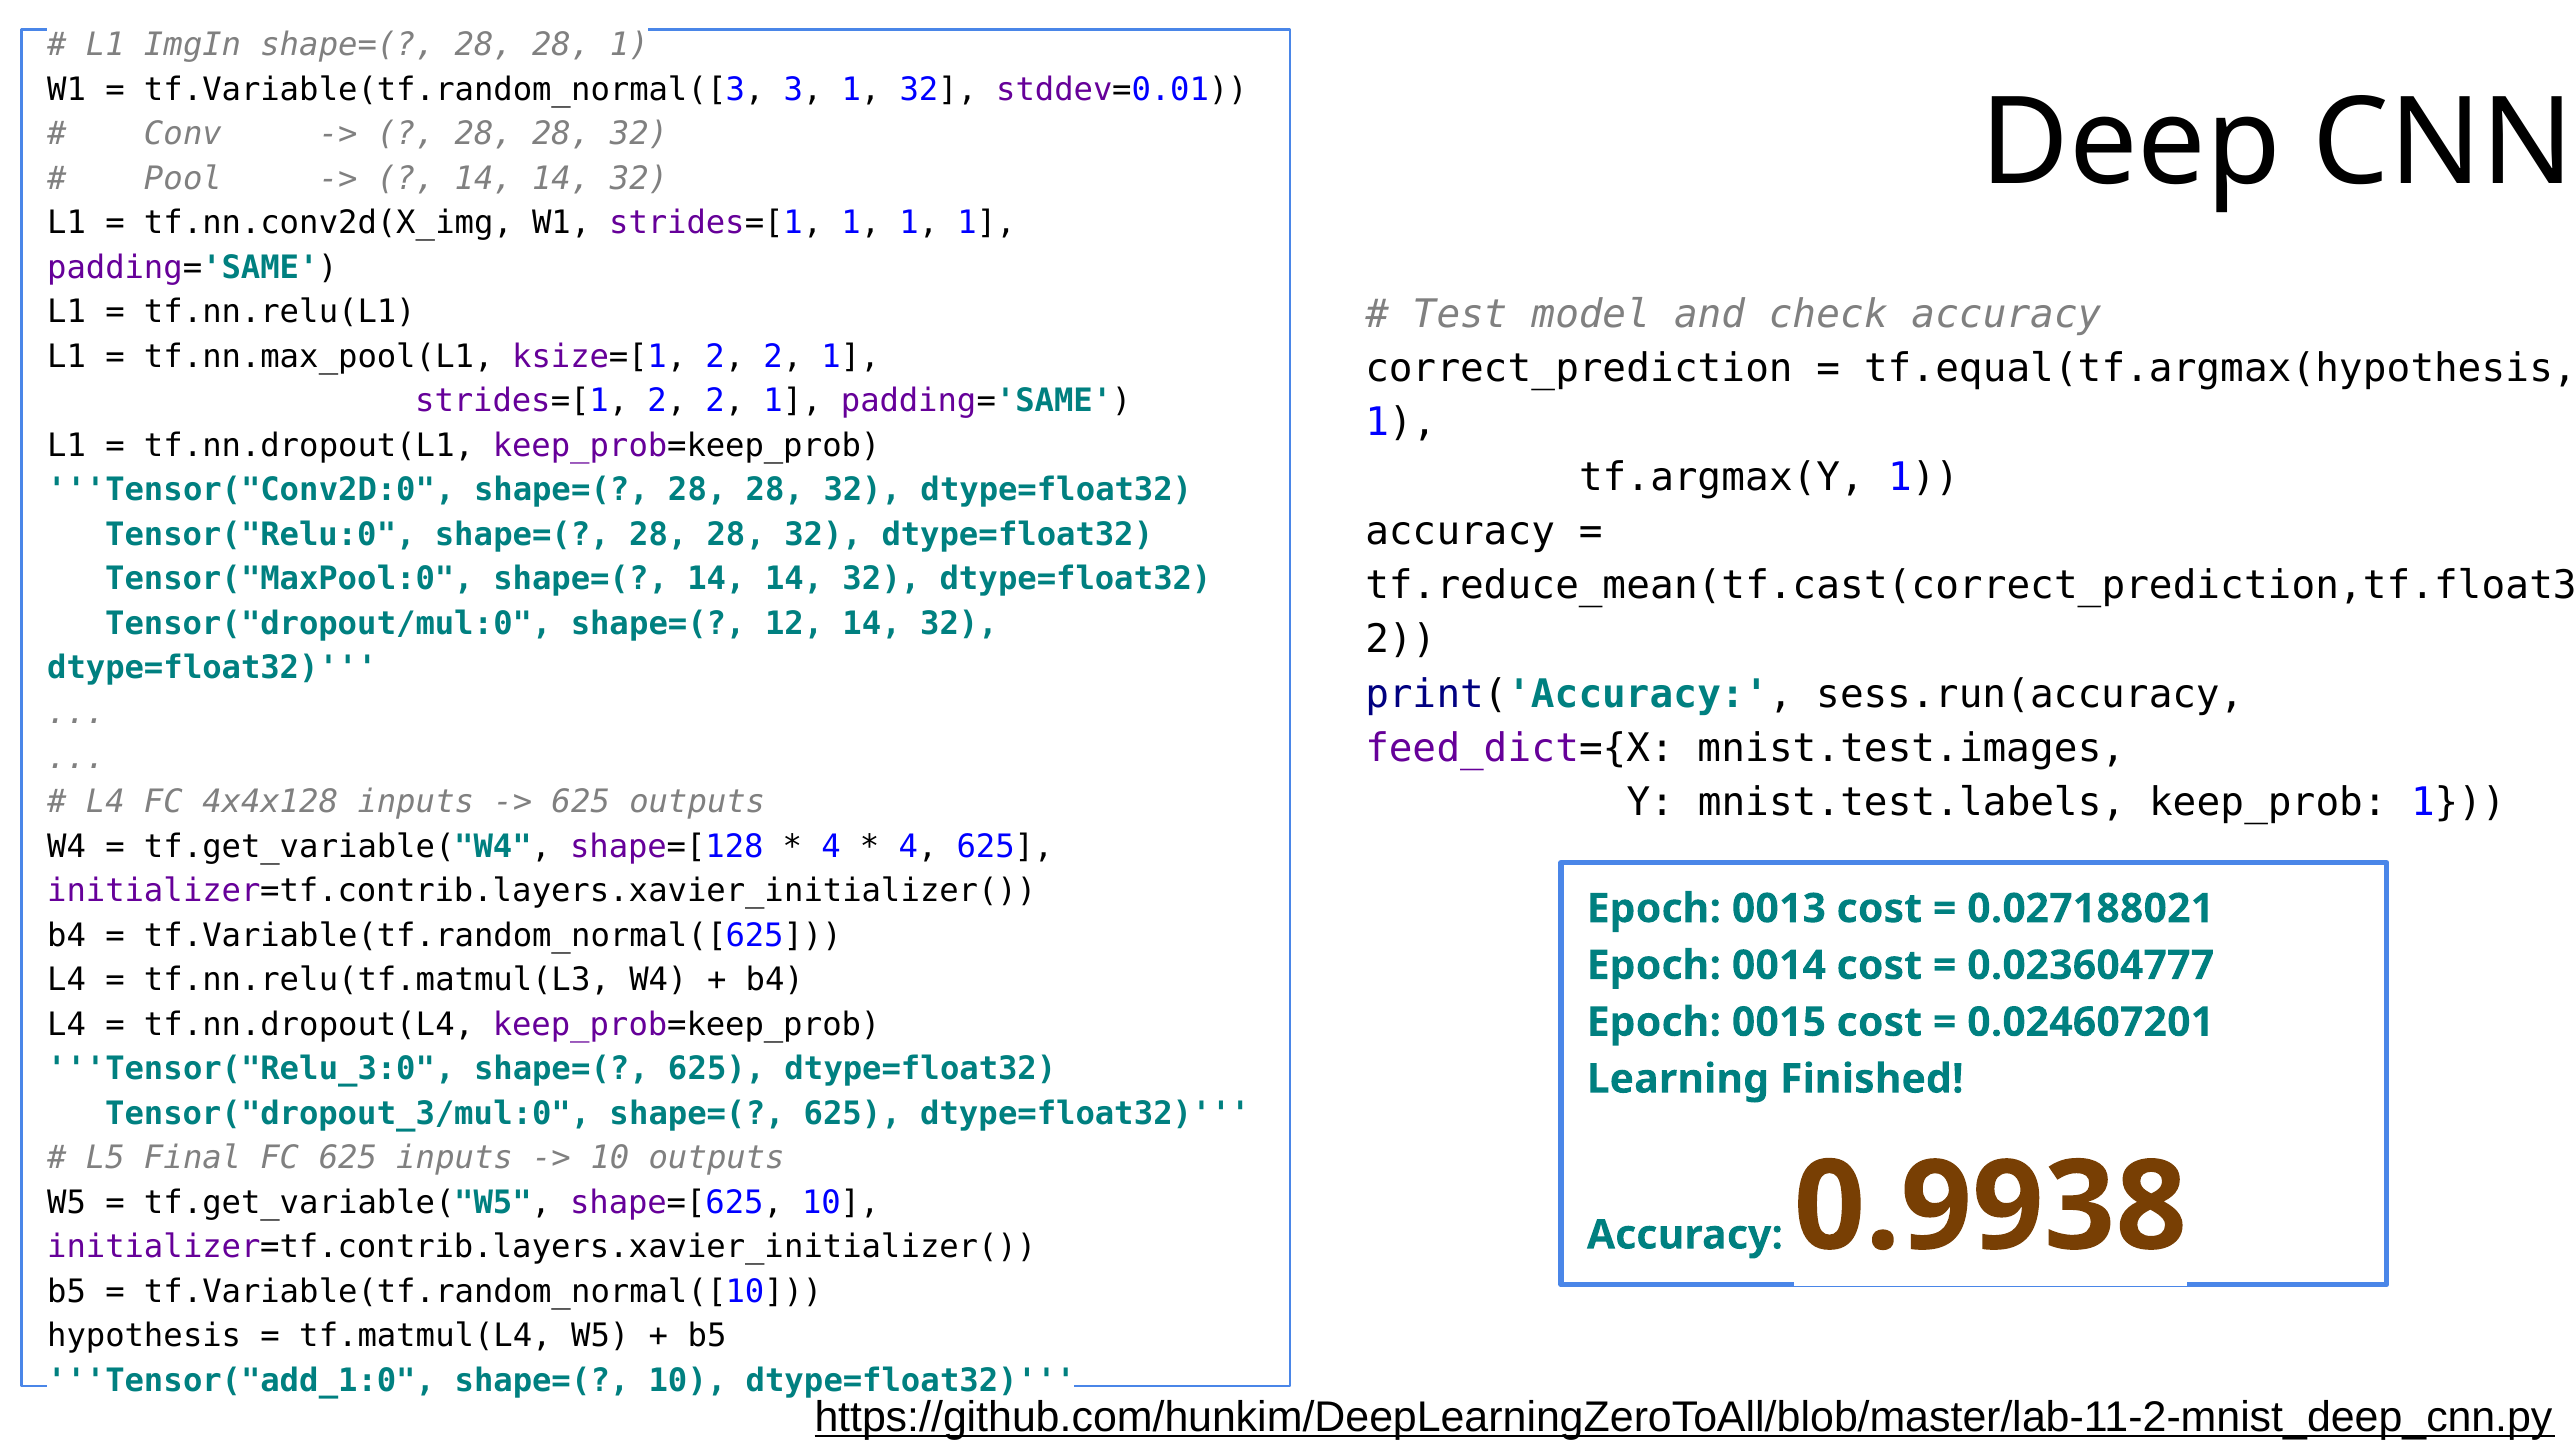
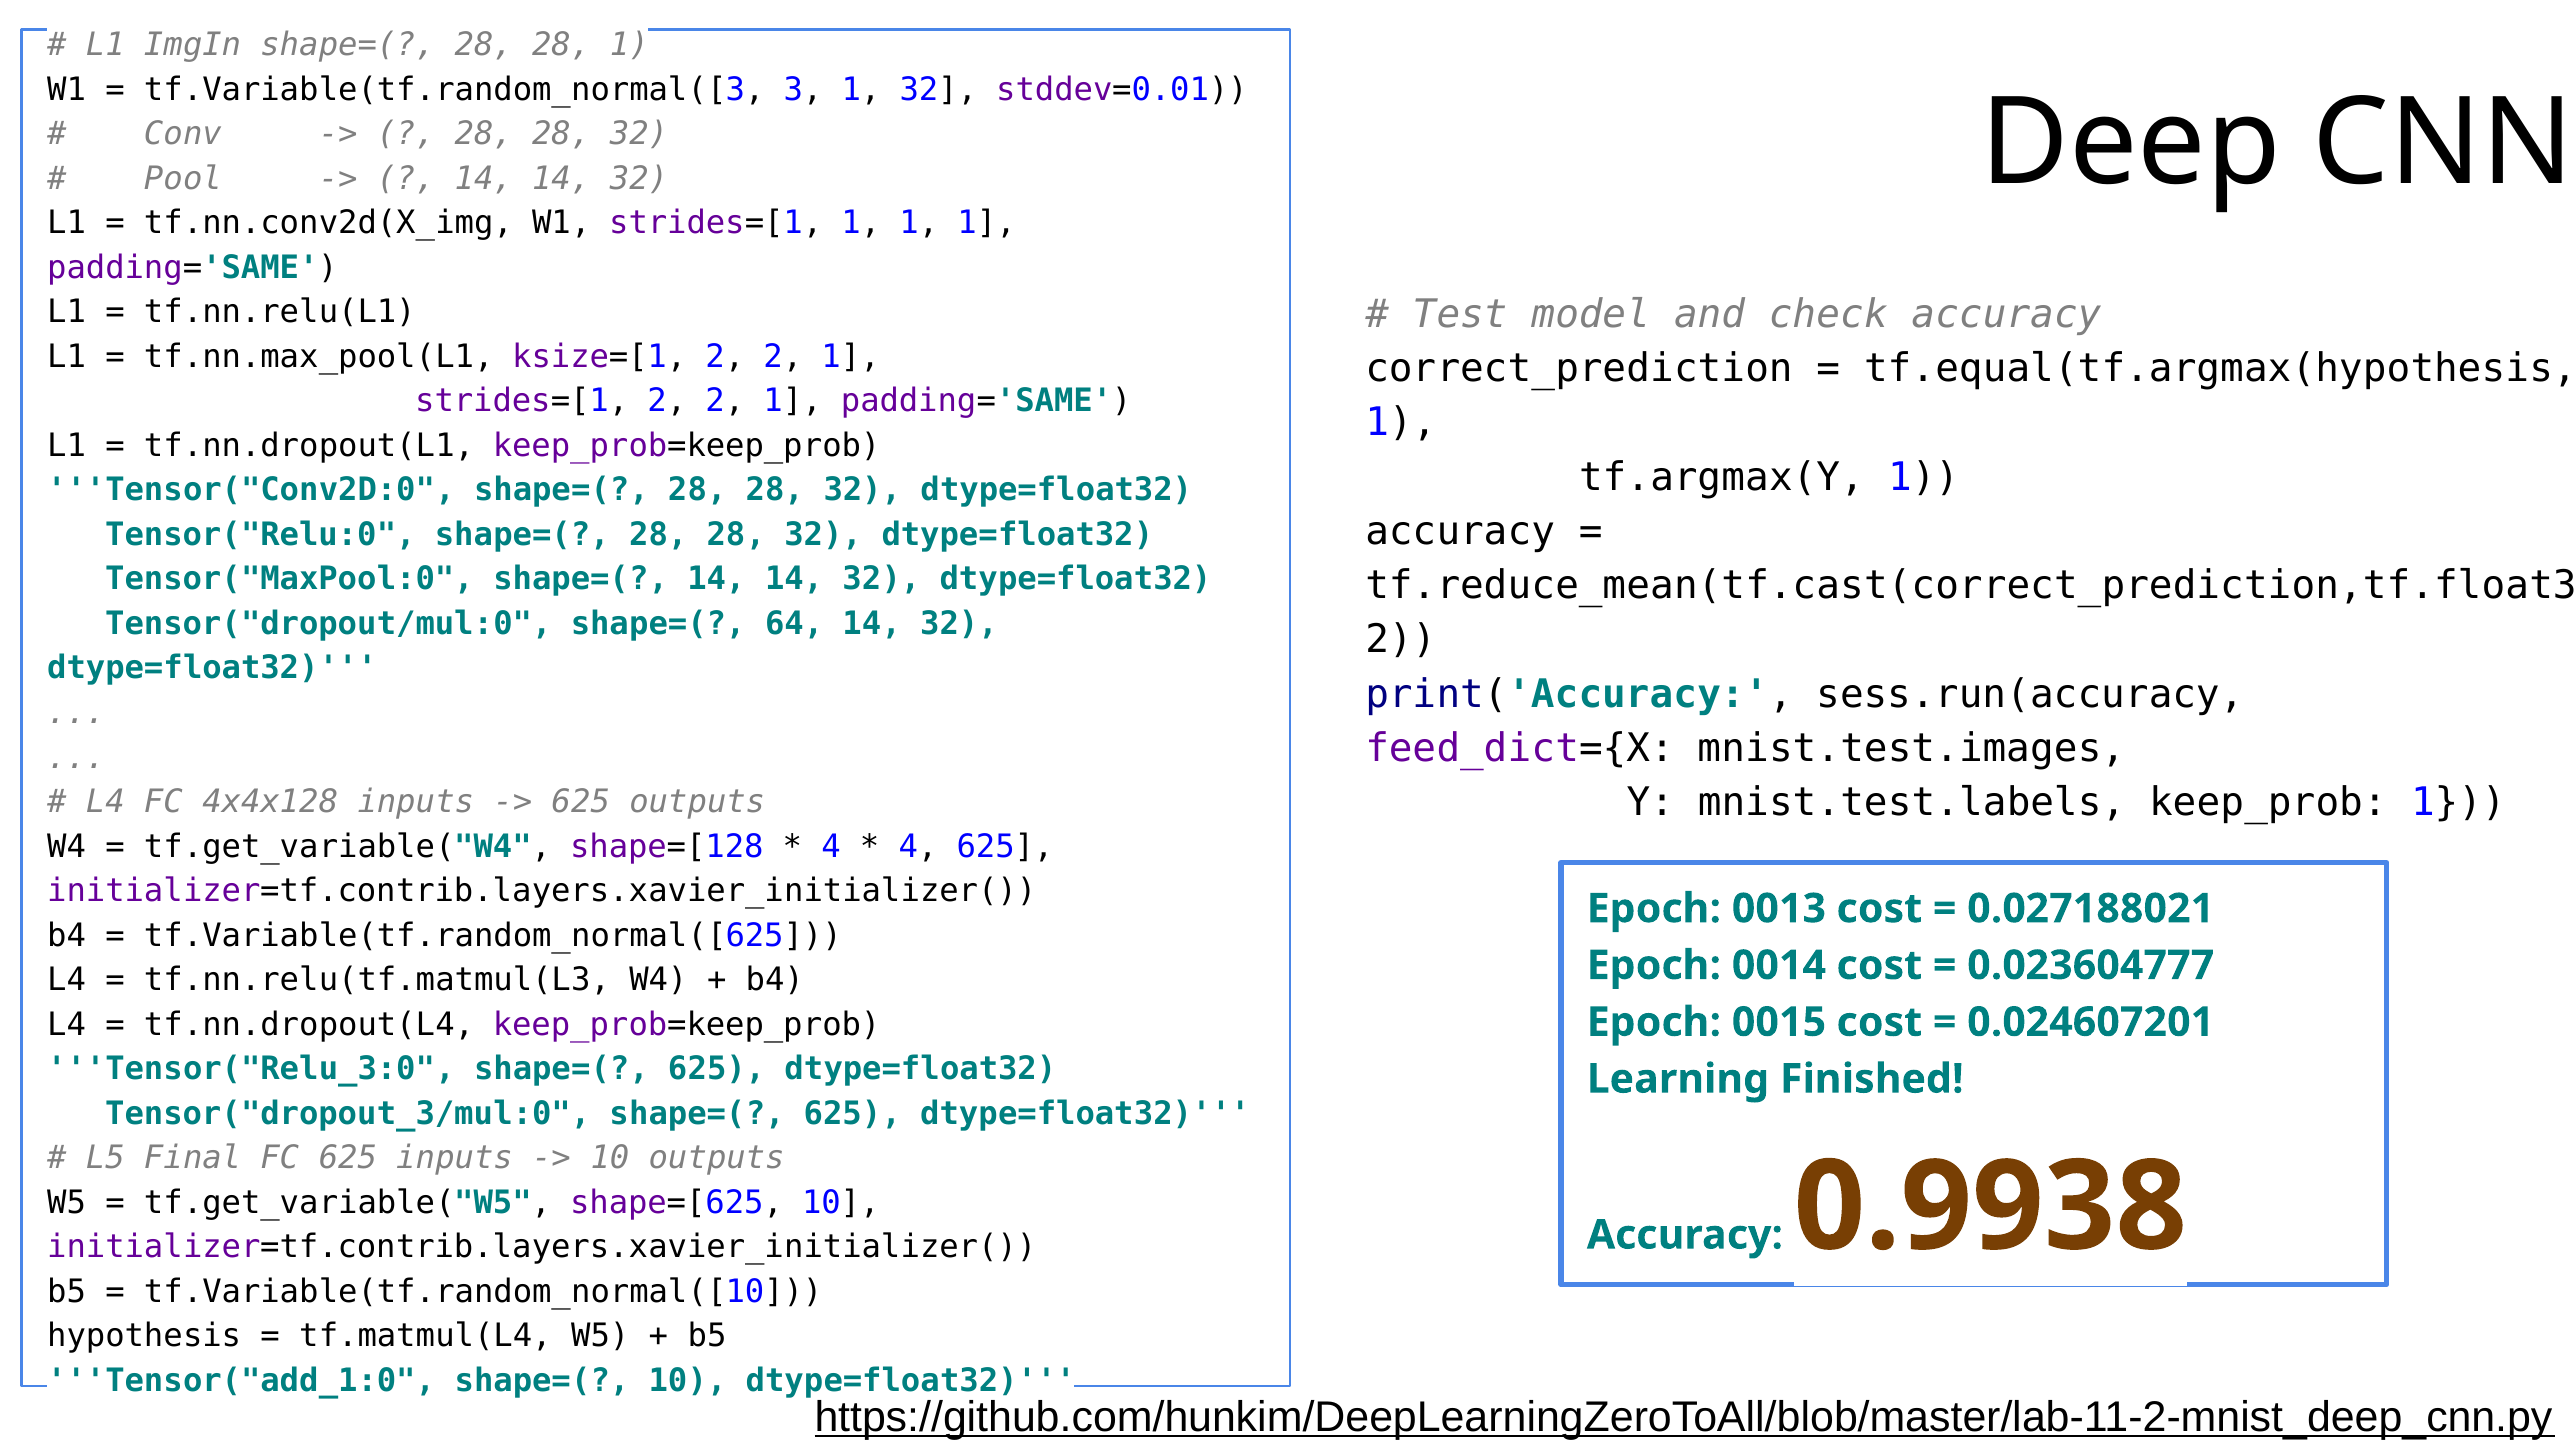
12: 12 -> 64
